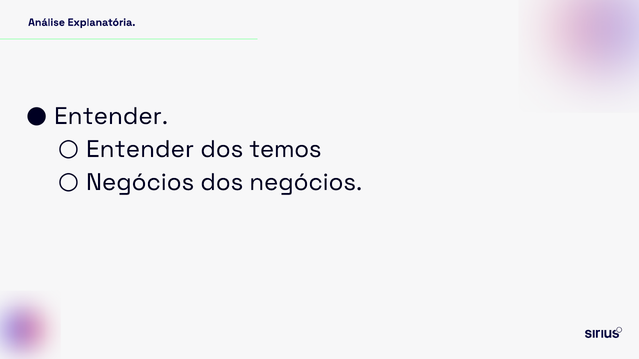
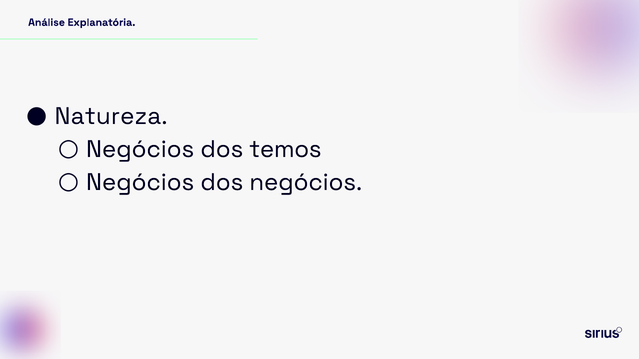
Entender at (111, 116): Entender -> Natureza
Entender at (140, 149): Entender -> Negócios
